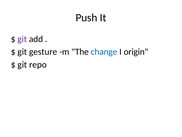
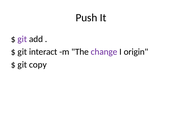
gesture: gesture -> interact
change colour: blue -> purple
repo: repo -> copy
